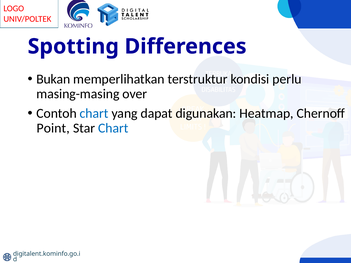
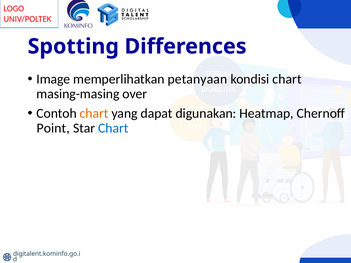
Bukan: Bukan -> Image
terstruktur: terstruktur -> petanyaan
kondisi perlu: perlu -> chart
chart at (94, 113) colour: blue -> orange
